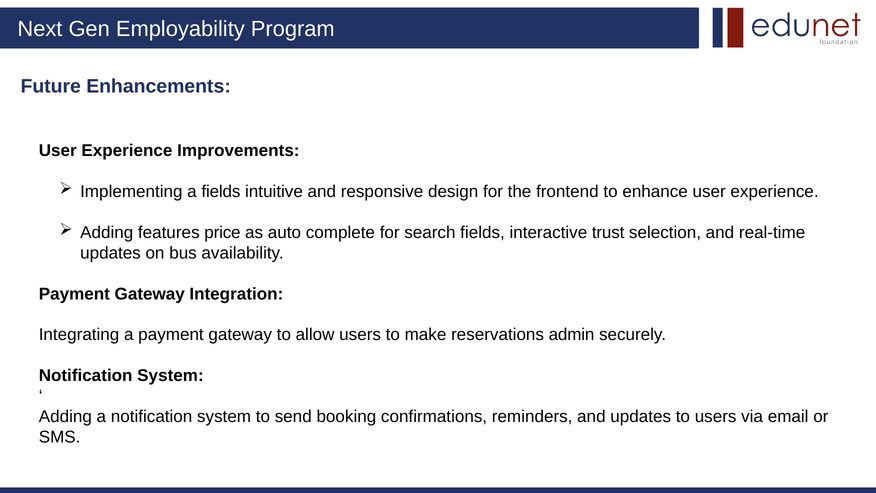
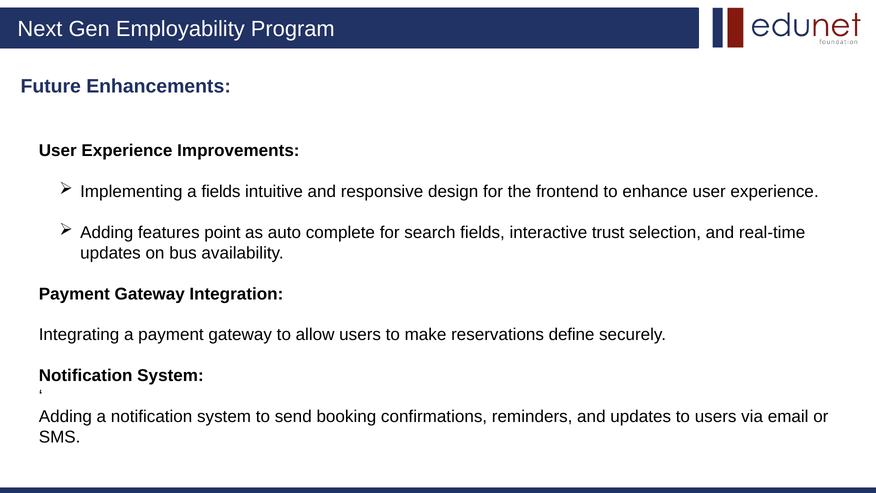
price: price -> point
admin: admin -> define
